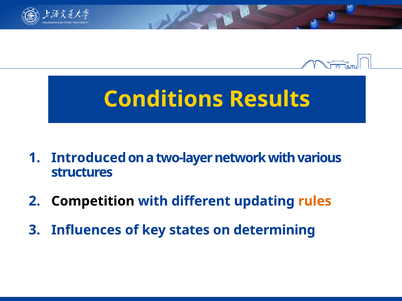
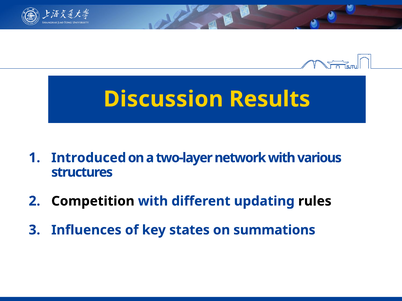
Conditions: Conditions -> Discussion
rules colour: orange -> black
determining: determining -> summations
